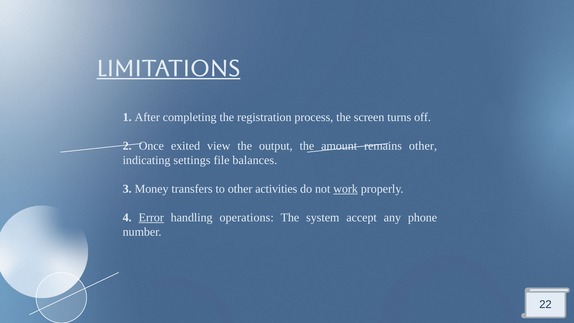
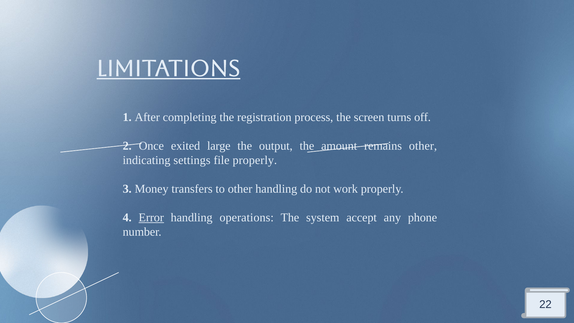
view: view -> large
file balances: balances -> properly
other activities: activities -> handling
work underline: present -> none
